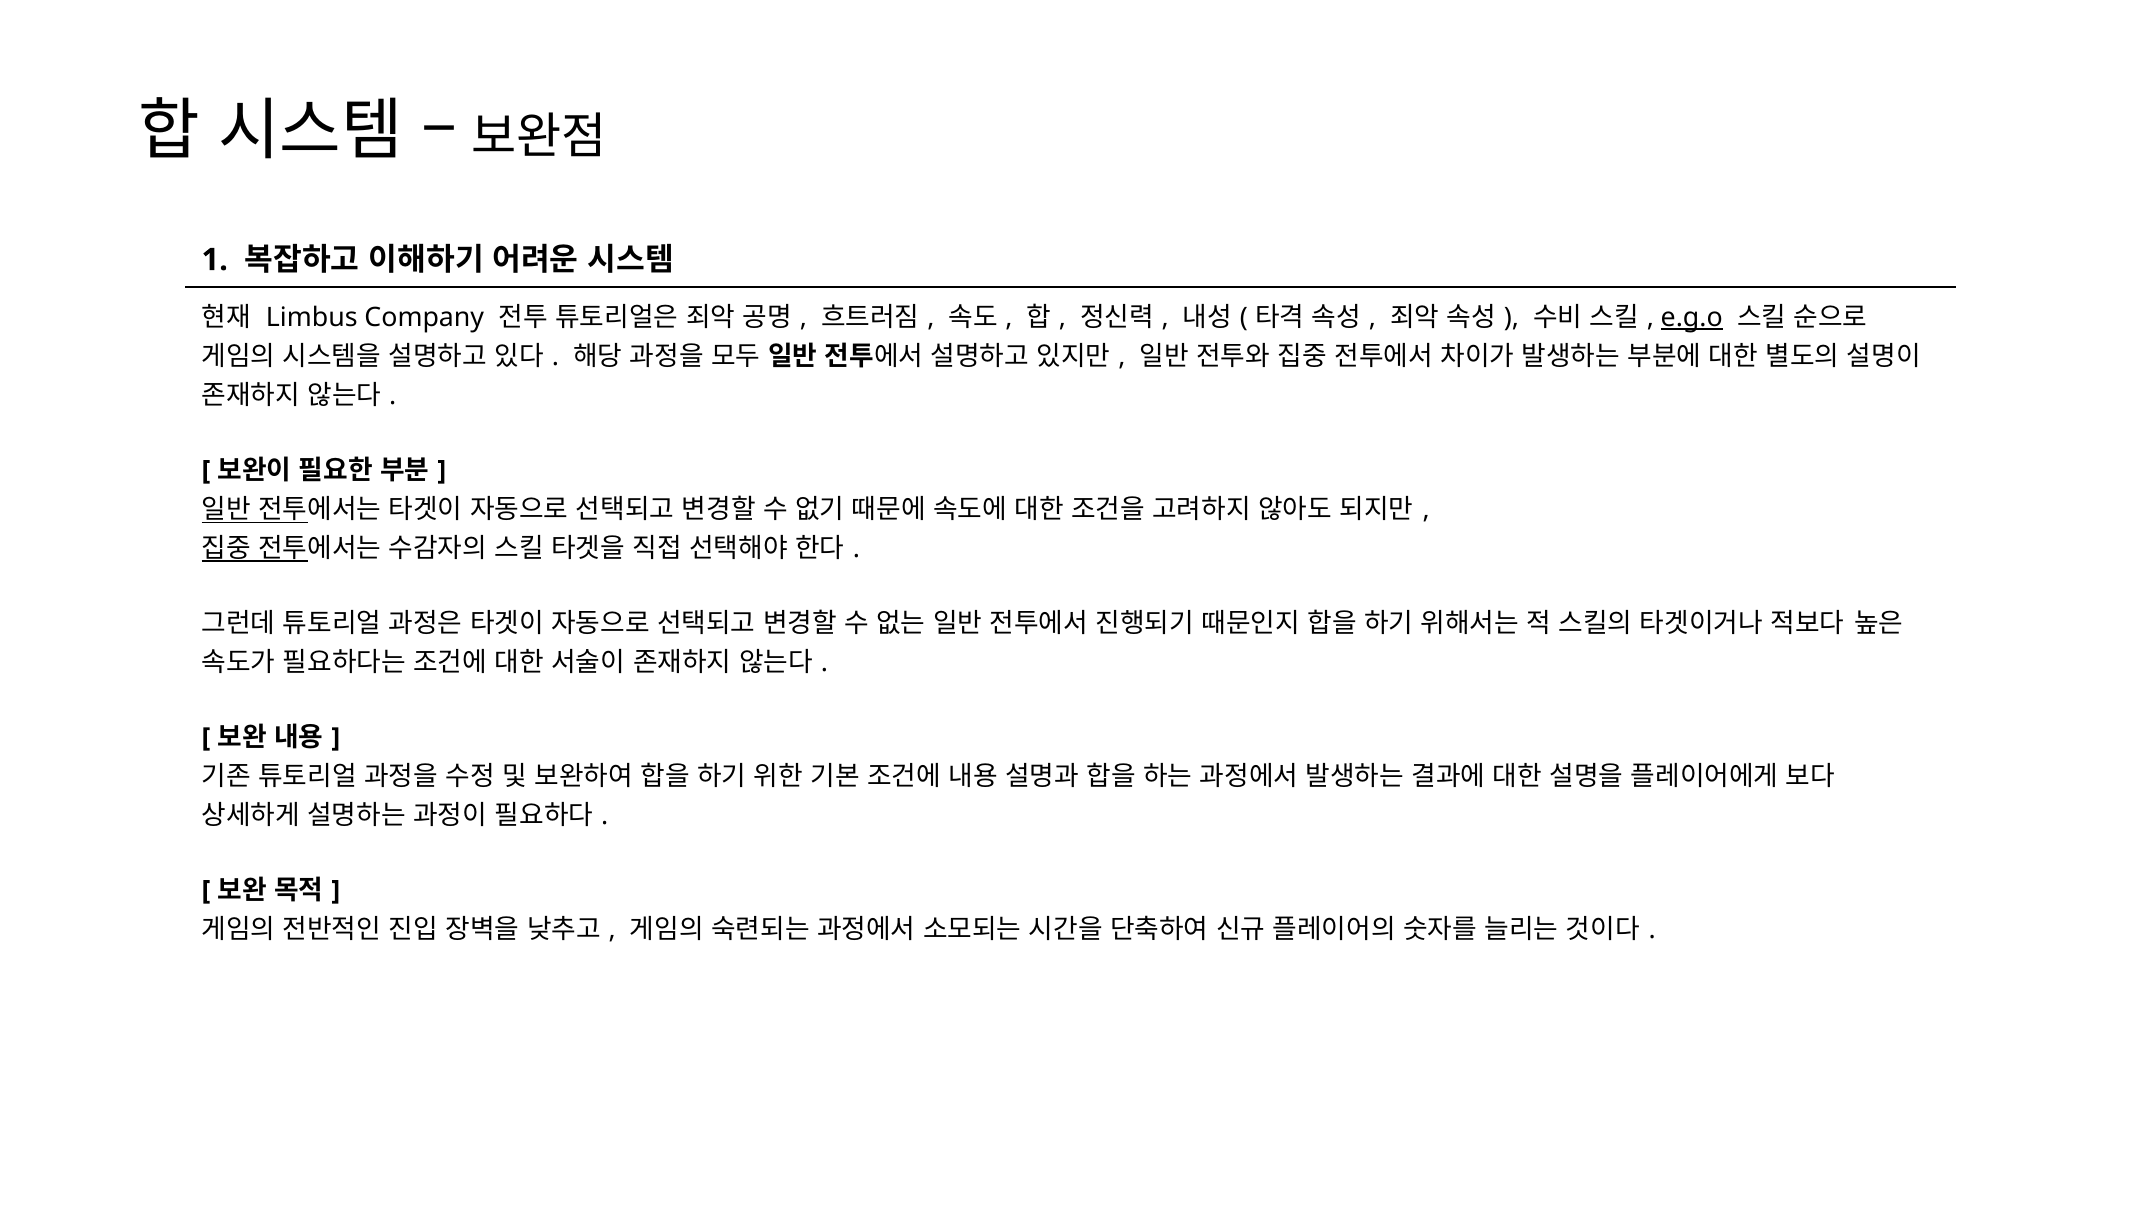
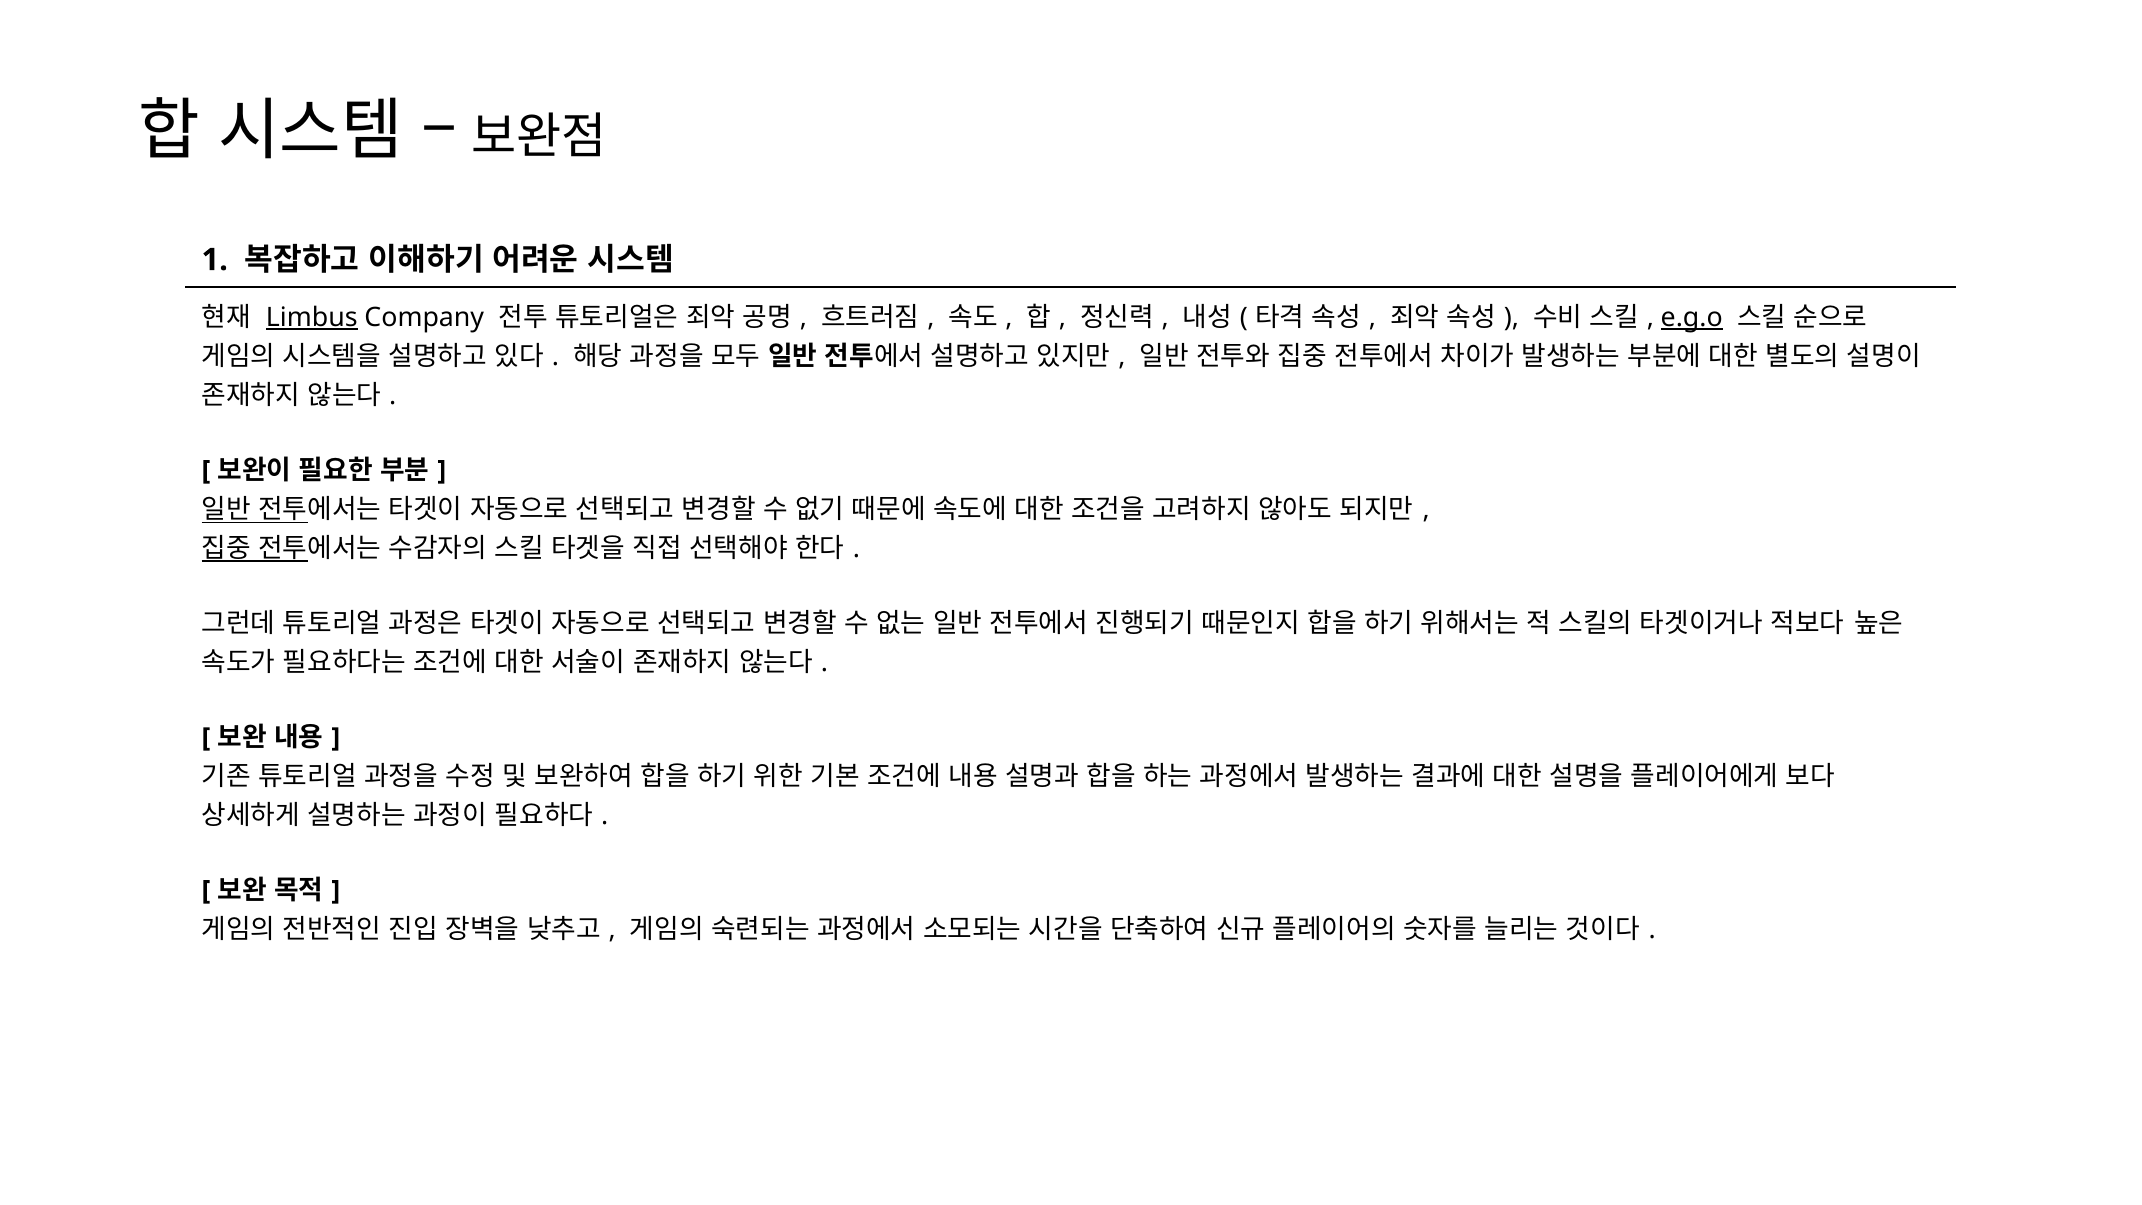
Limbus underline: none -> present
